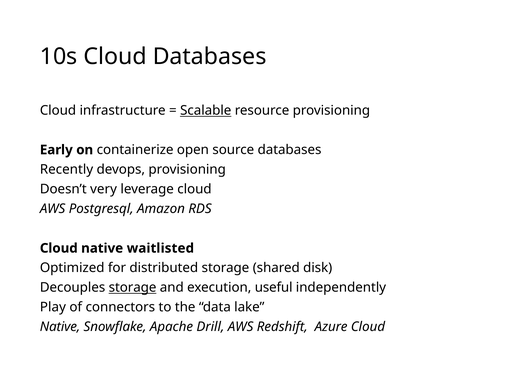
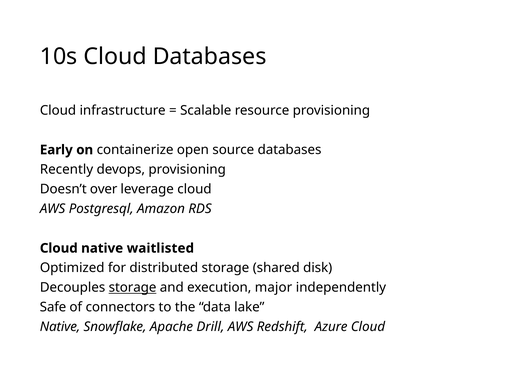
Scalable underline: present -> none
very: very -> over
useful: useful -> major
Play: Play -> Safe
